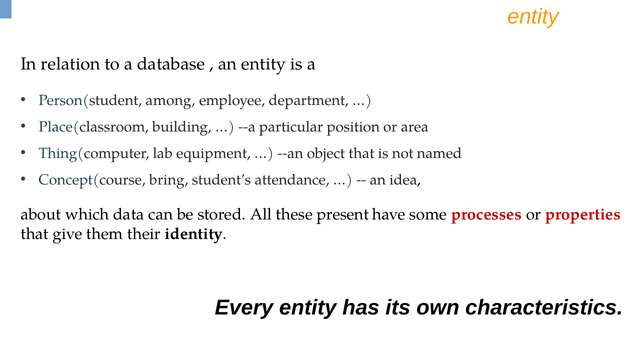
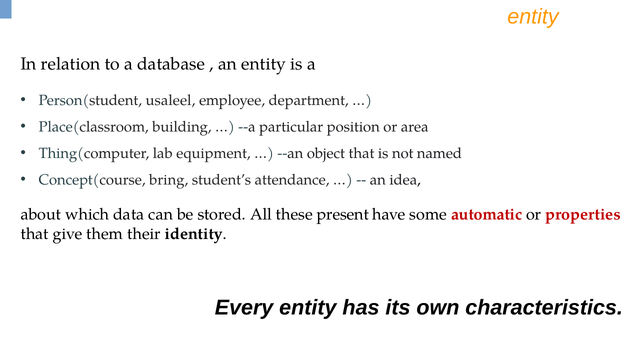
among: among -> usaleel
processes: processes -> automatic
